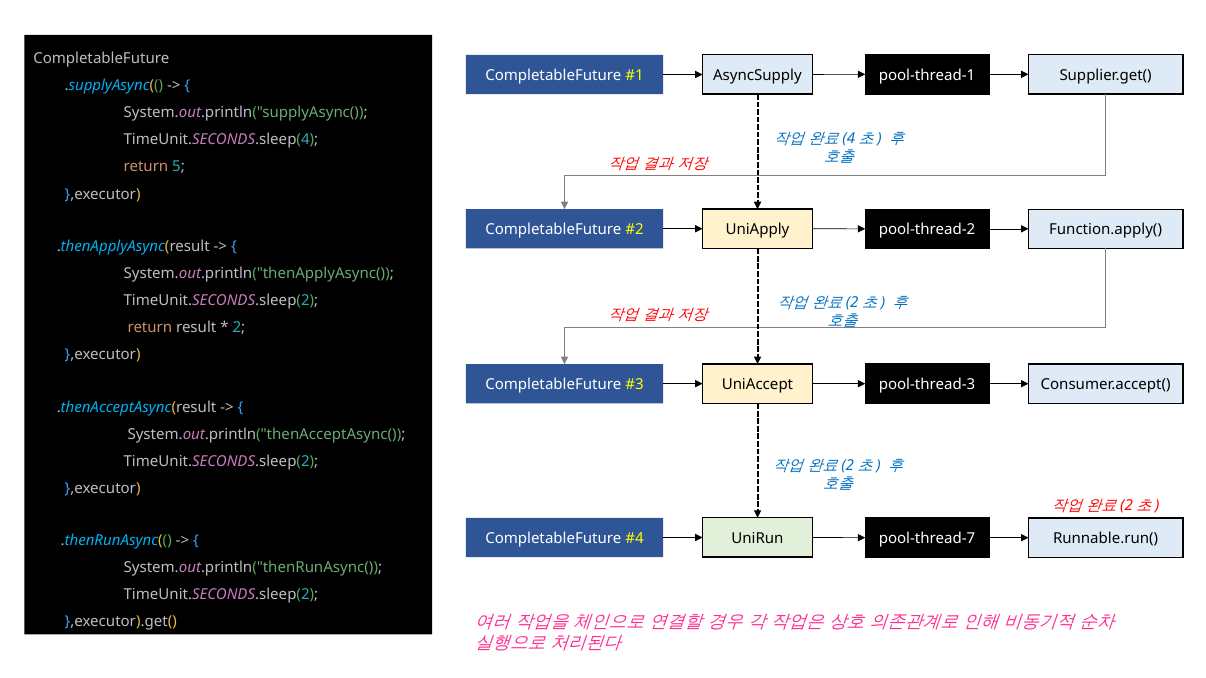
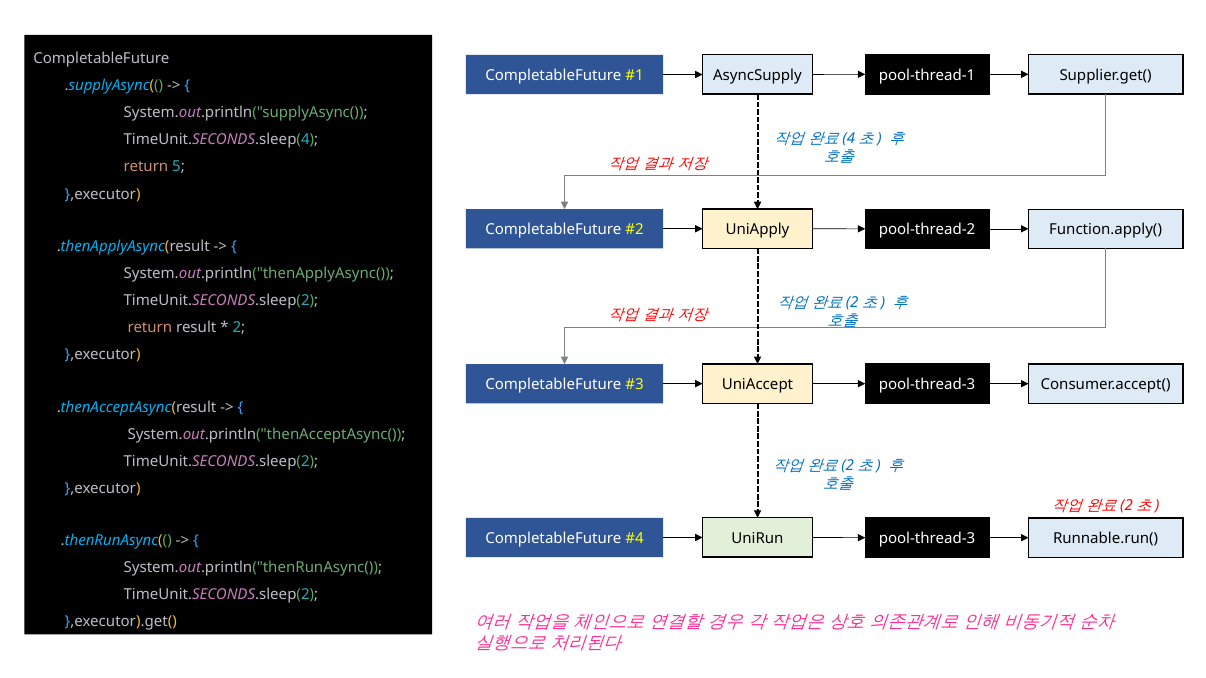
pool-thread-7 at (927, 539): pool-thread-7 -> pool-thread-3
